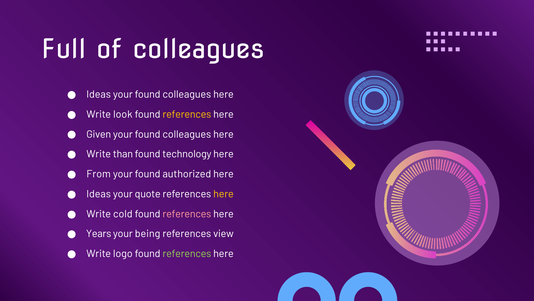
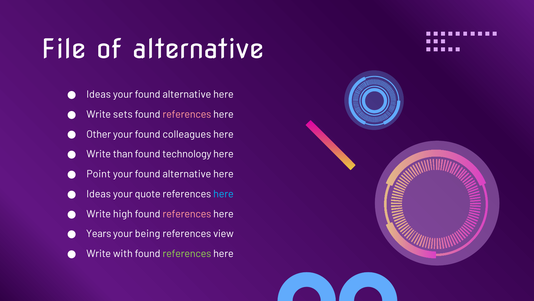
Full: Full -> File
of colleagues: colleagues -> alternative
colleagues at (187, 94): colleagues -> alternative
look: look -> sets
references at (187, 114) colour: yellow -> pink
Given: Given -> Other
From: From -> Point
authorized at (187, 174): authorized -> alternative
here at (223, 194) colour: yellow -> light blue
cold: cold -> high
logo: logo -> with
